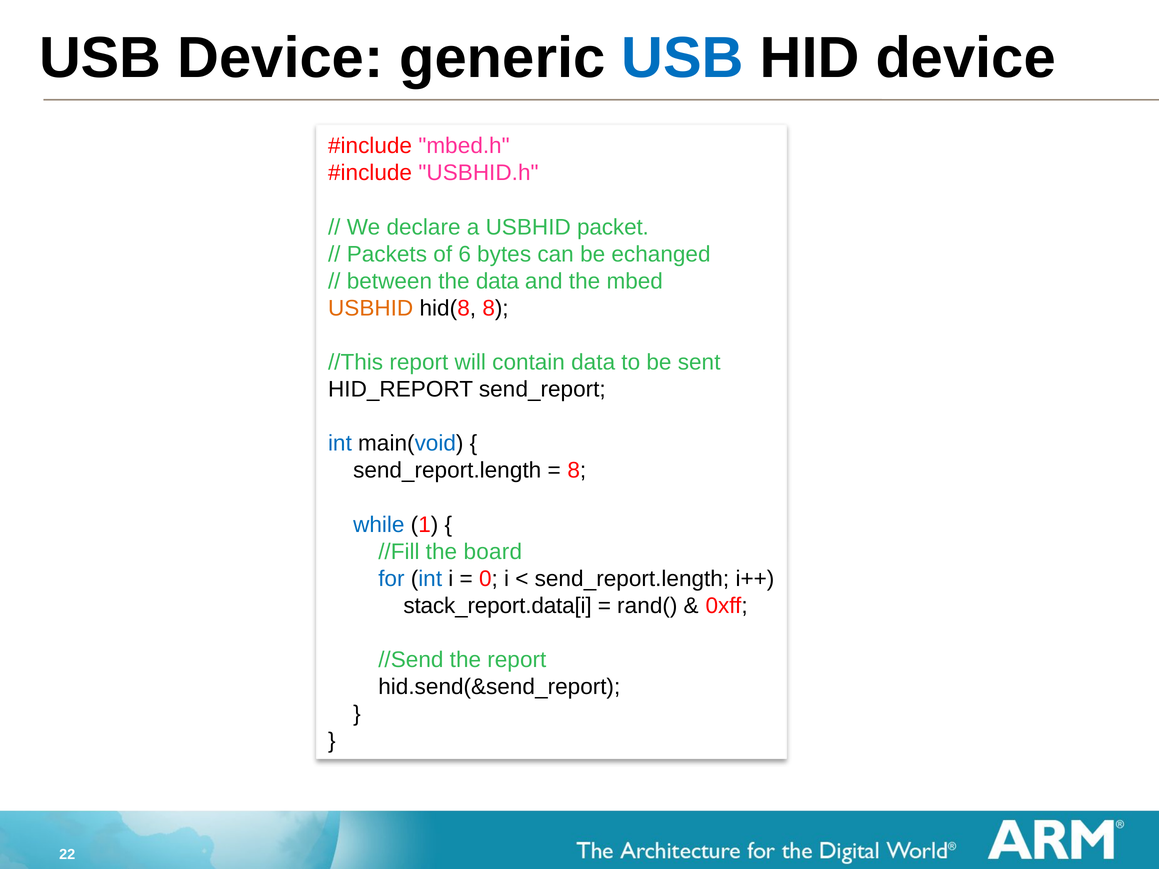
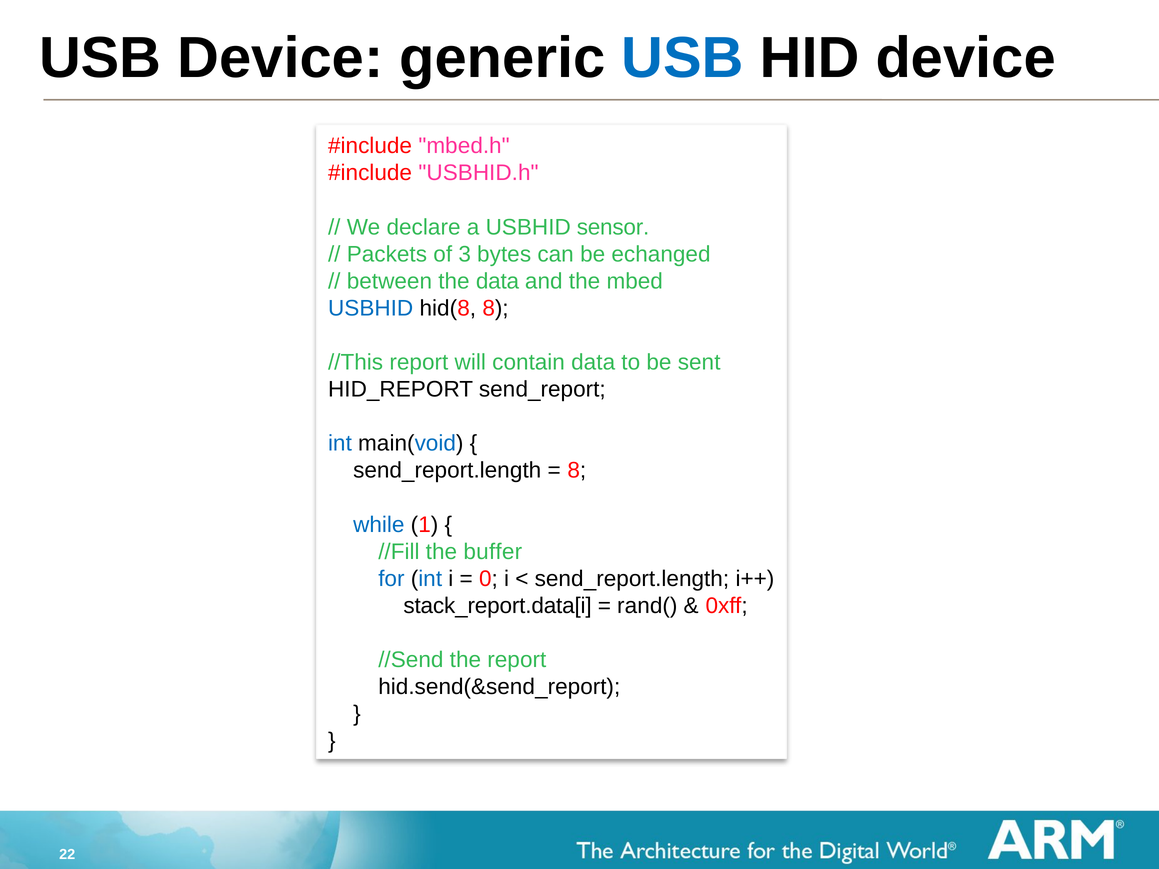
packet: packet -> sensor
6: 6 -> 3
USBHID at (371, 308) colour: orange -> blue
board: board -> buffer
